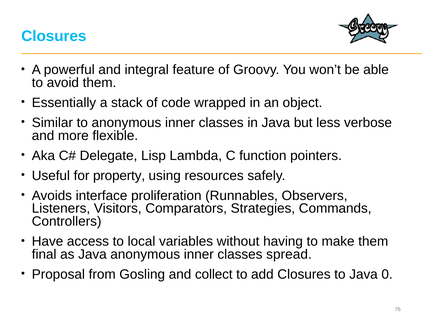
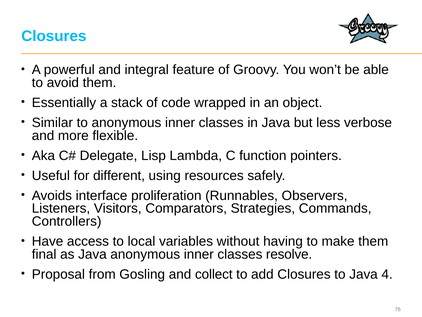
property: property -> different
spread: spread -> resolve
0: 0 -> 4
